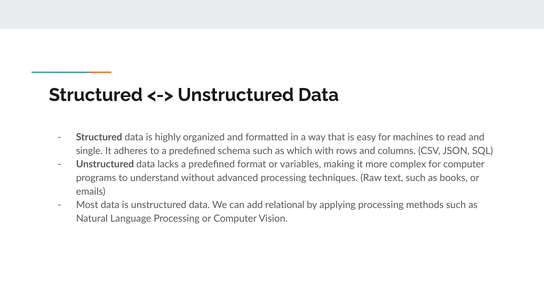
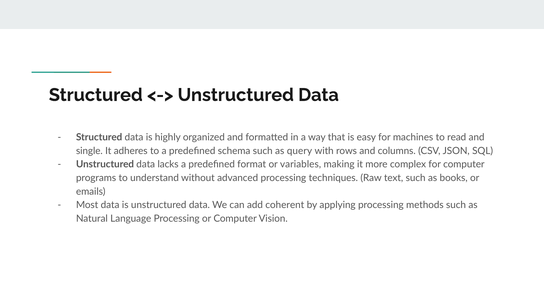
which: which -> query
relational: relational -> coherent
